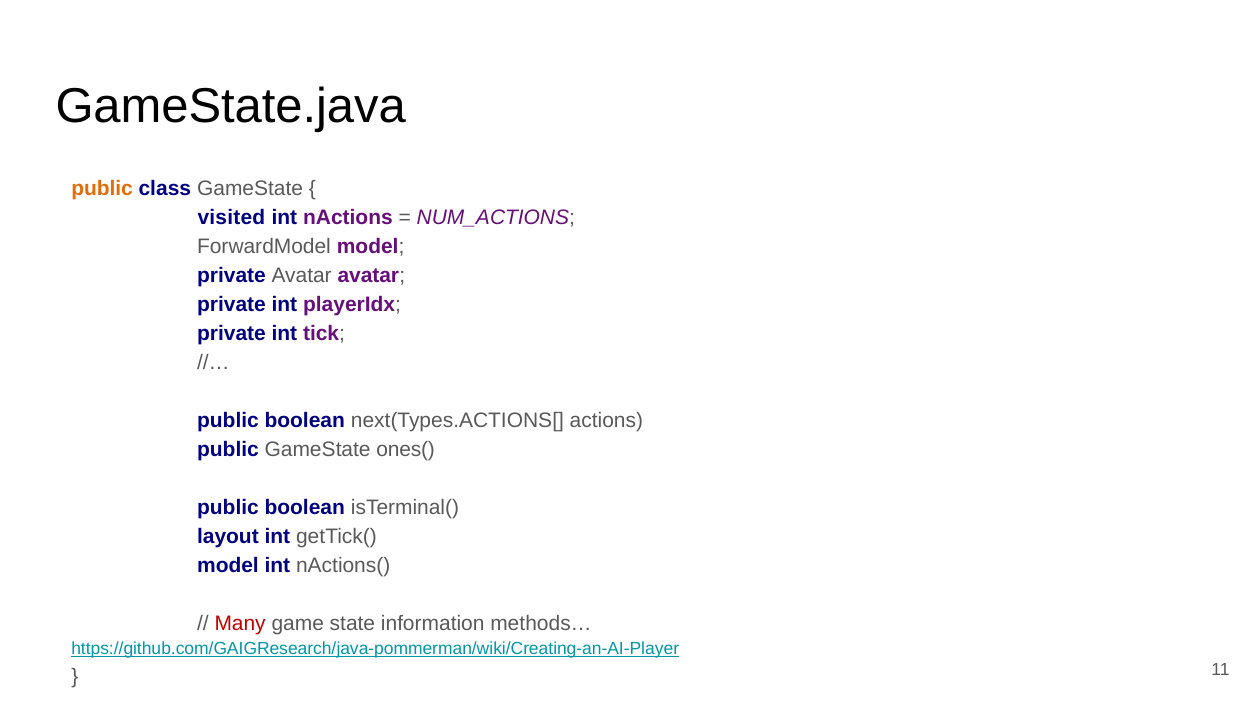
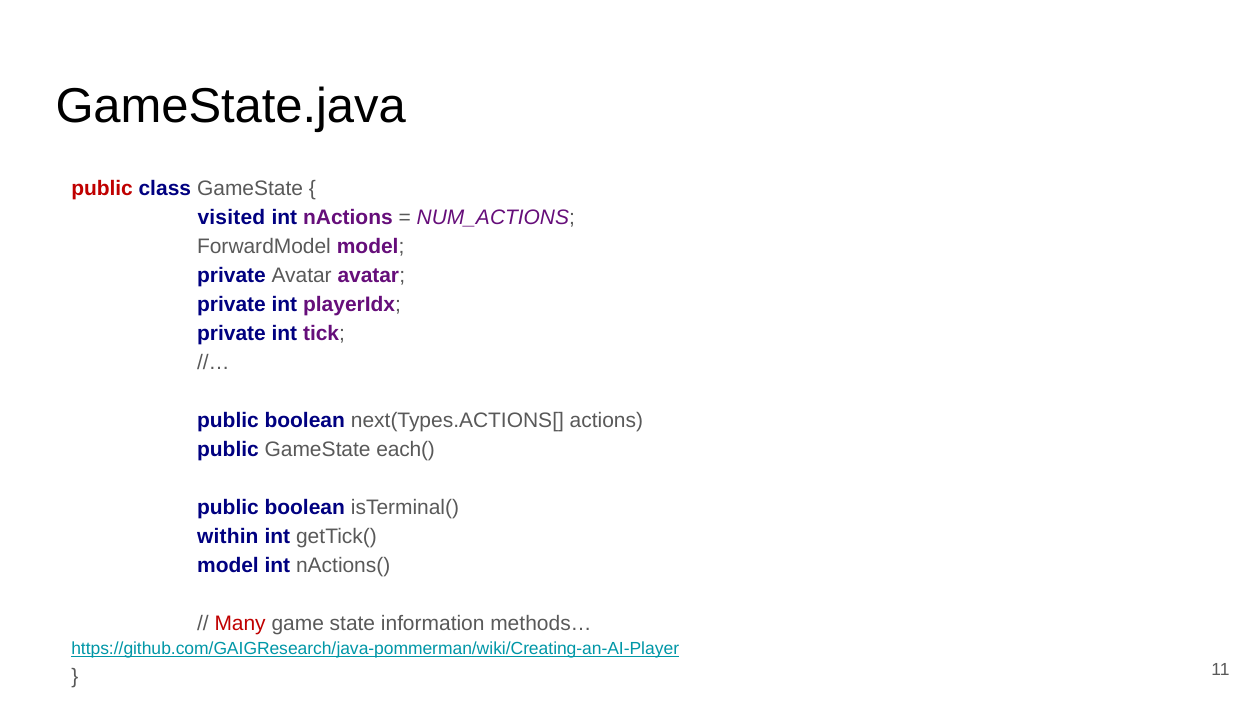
public at (102, 189) colour: orange -> red
ones(: ones( -> each(
layout: layout -> within
